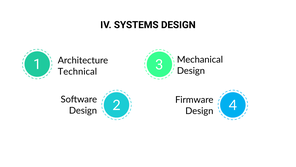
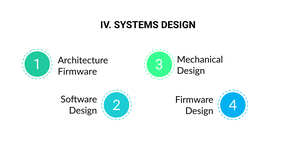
Technical at (77, 71): Technical -> Firmware
